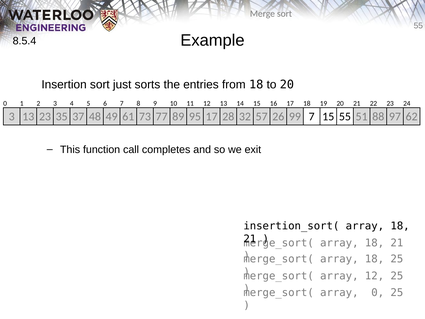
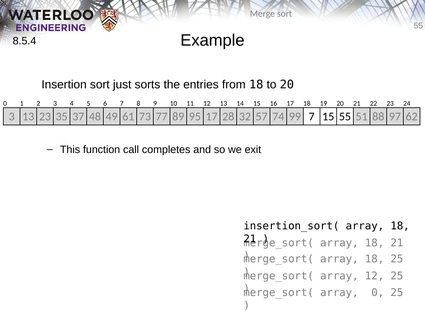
26: 26 -> 74
